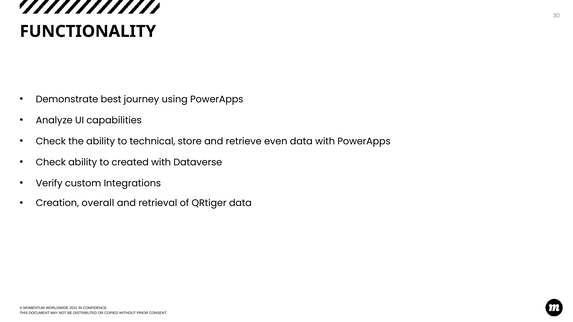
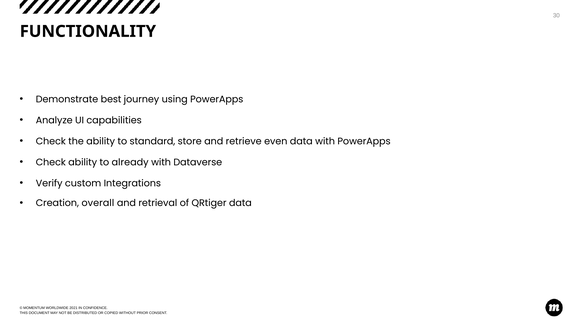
technical: technical -> standard
created: created -> already
